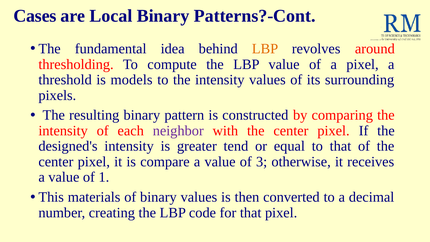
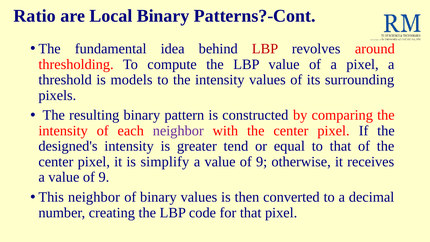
Cases: Cases -> Ratio
LBP at (265, 49) colour: orange -> red
compare: compare -> simplify
3 at (262, 162): 3 -> 9
1 at (104, 177): 1 -> 9
This materials: materials -> neighbor
